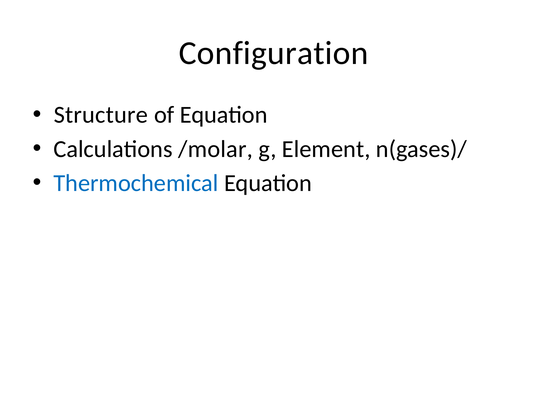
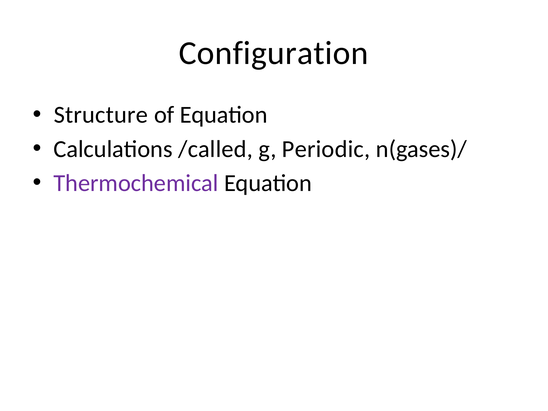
/molar: /molar -> /called
Element: Element -> Periodic
Thermochemical colour: blue -> purple
